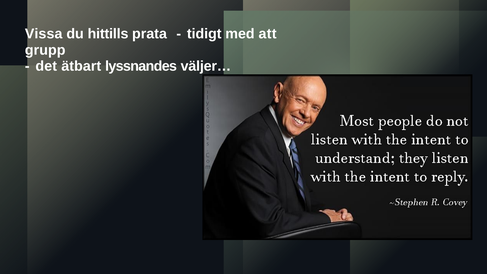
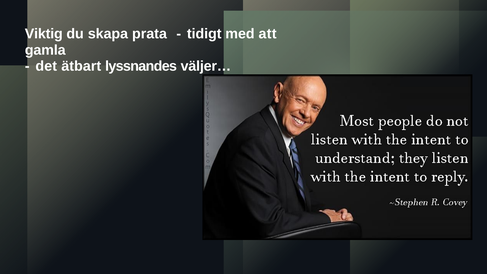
Vissa: Vissa -> Viktig
hittills: hittills -> skapa
grupp: grupp -> gamla
